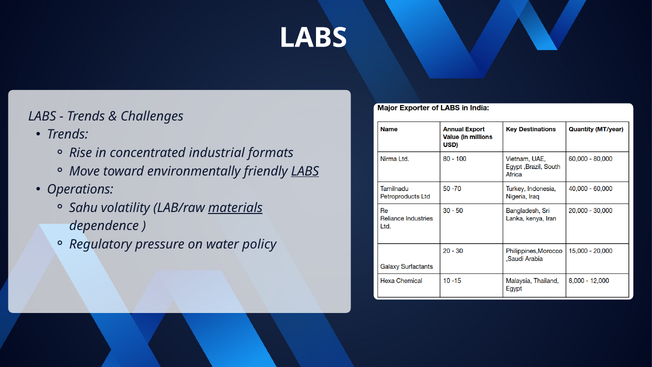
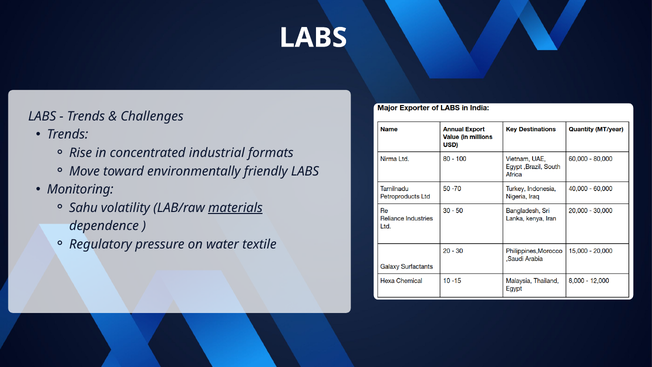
LABS at (305, 171) underline: present -> none
Operations: Operations -> Monitoring
policy: policy -> textile
